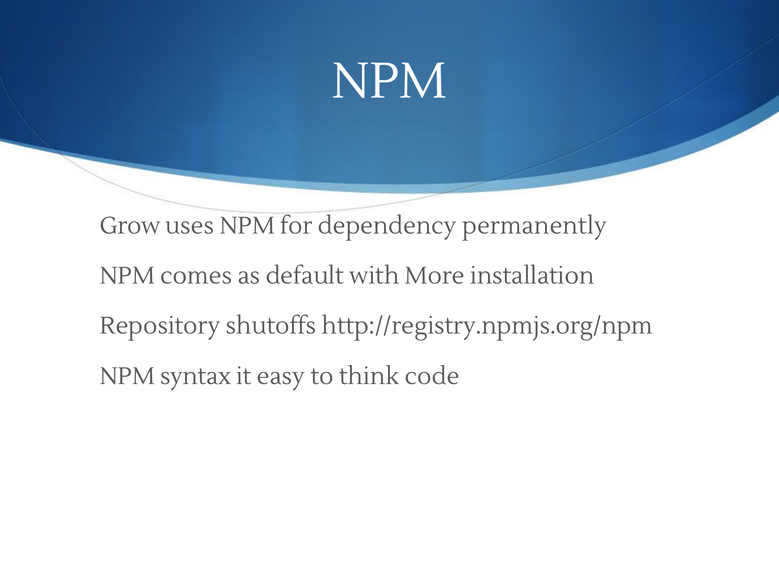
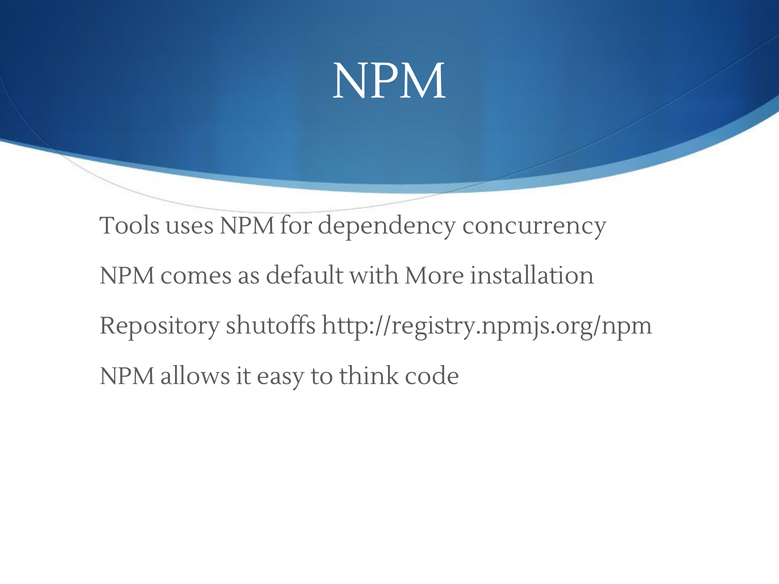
Grow: Grow -> Tools
permanently: permanently -> concurrency
syntax: syntax -> allows
